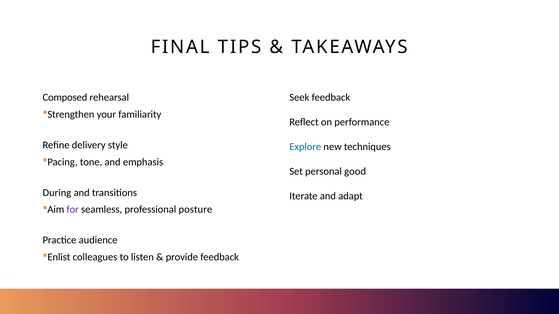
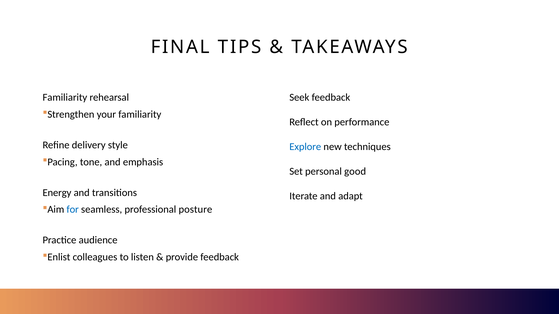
Composed at (65, 97): Composed -> Familiarity
During: During -> Energy
for colour: purple -> blue
